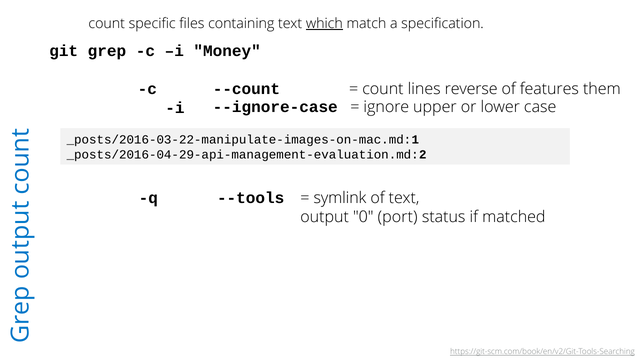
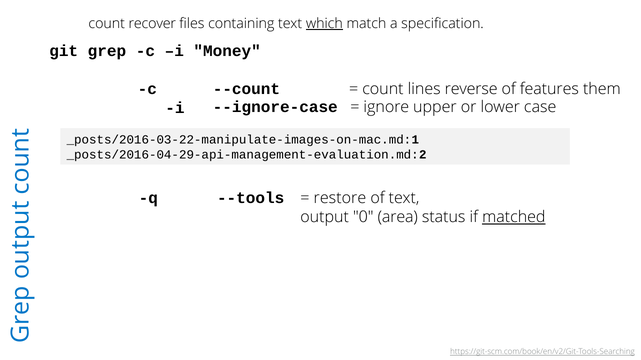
specific: specific -> recover
symlink: symlink -> restore
port: port -> area
matched underline: none -> present
